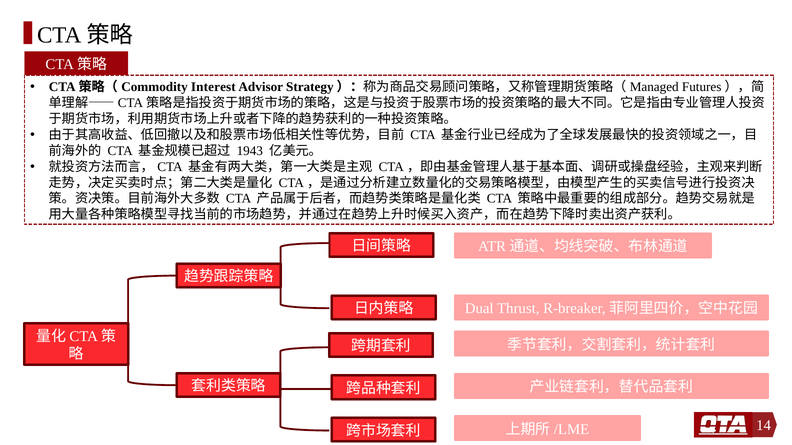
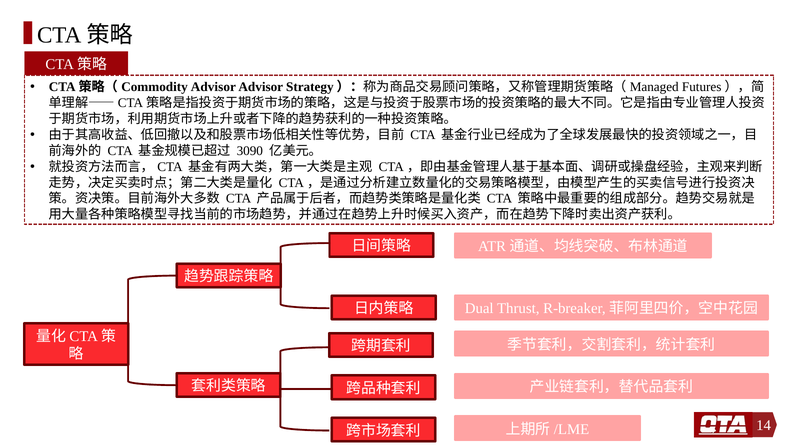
Interest at (213, 87): Interest -> Advisor
1943: 1943 -> 3090
